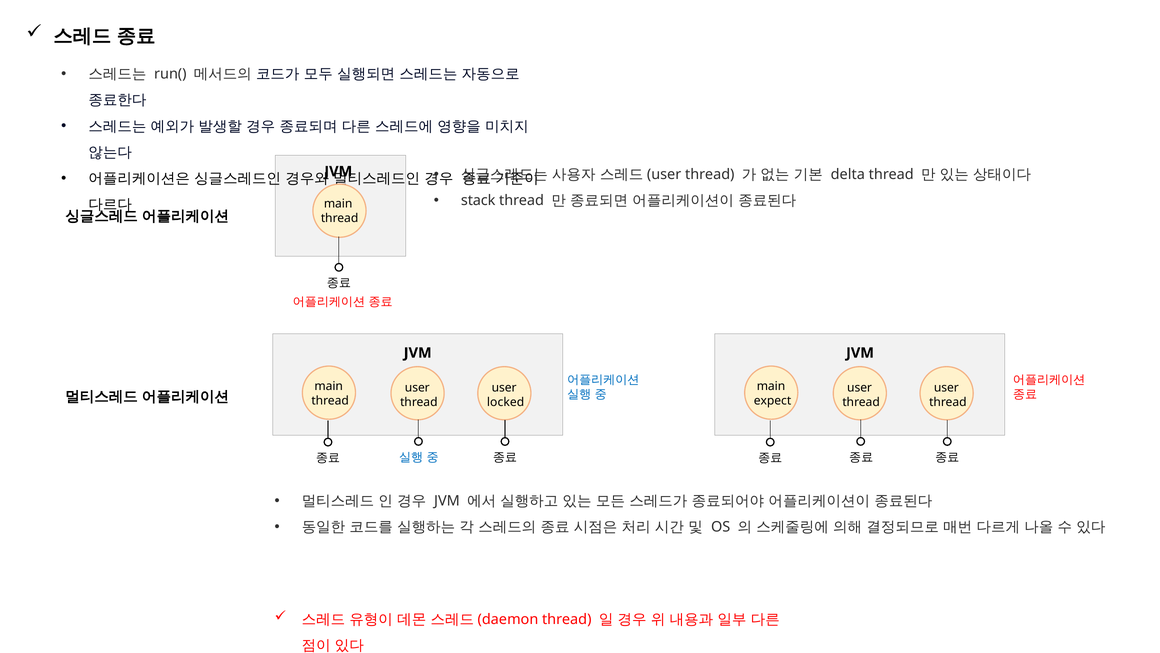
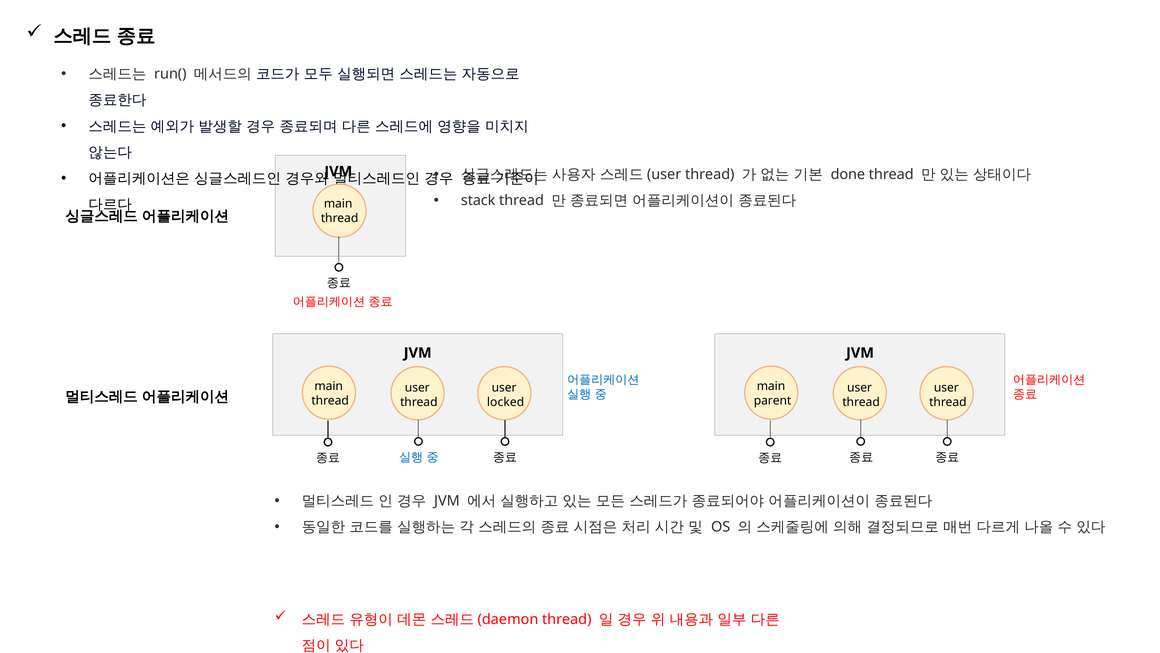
delta: delta -> done
expect: expect -> parent
